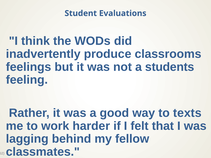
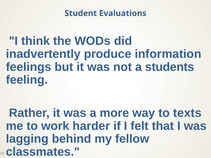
classrooms: classrooms -> information
good: good -> more
